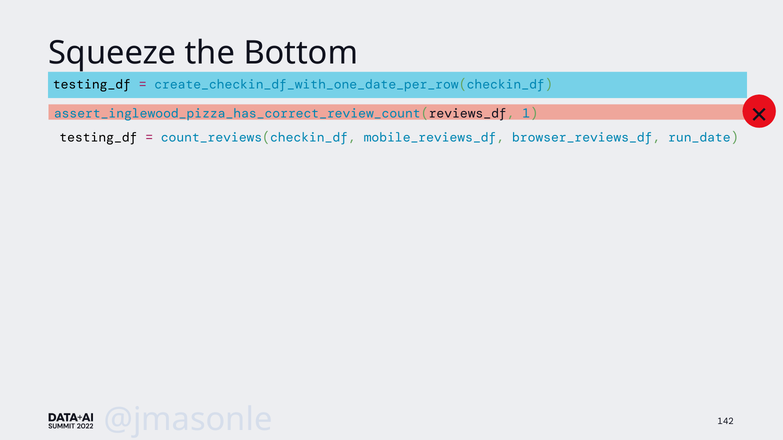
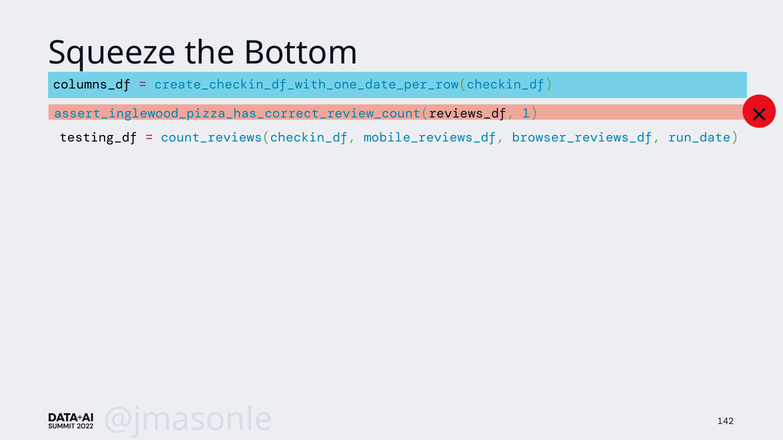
testing_df at (92, 85): testing_df -> columns_df
